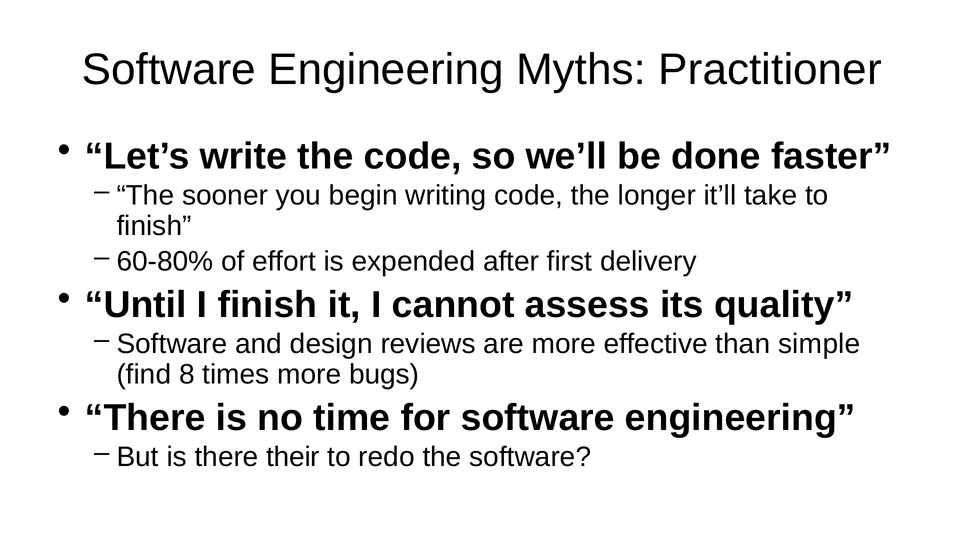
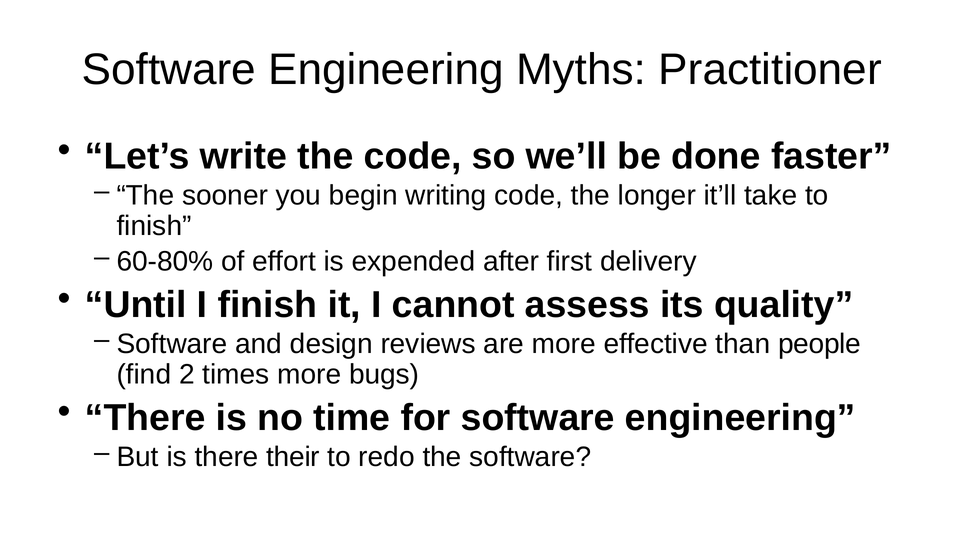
simple: simple -> people
8: 8 -> 2
